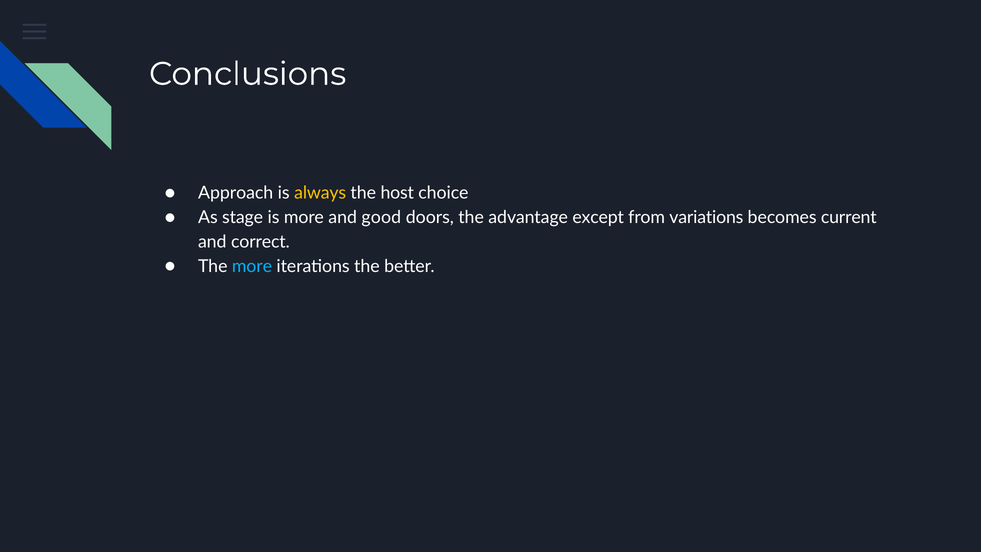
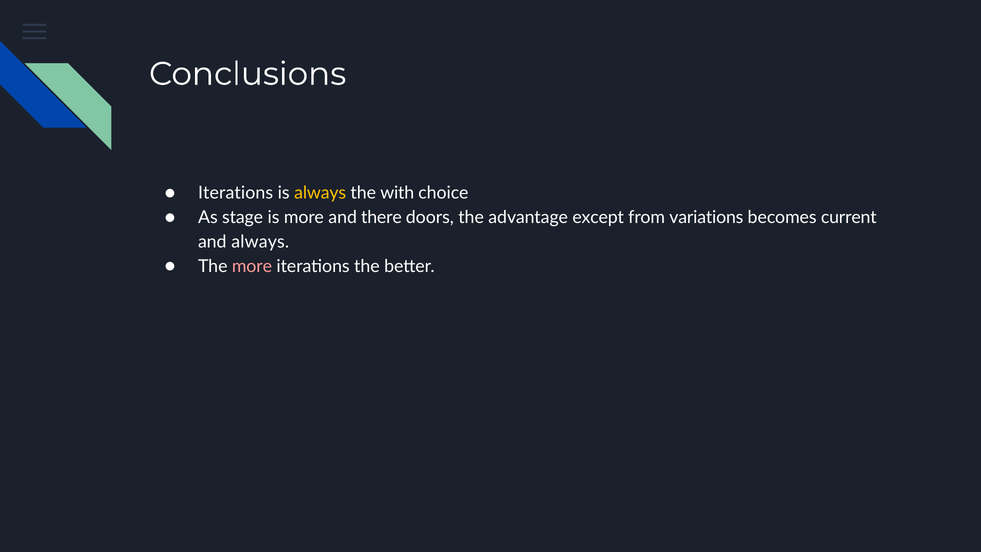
Approach at (236, 193): Approach -> Iterations
host: host -> with
good: good -> there
and correct: correct -> always
more at (252, 266) colour: light blue -> pink
